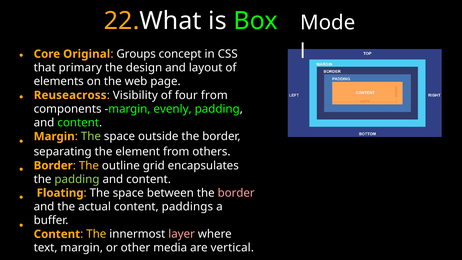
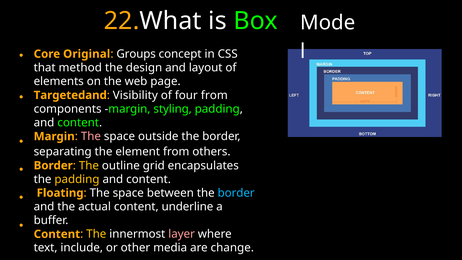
primary: primary -> method
Reuseacross: Reuseacross -> Targetedand
evenly: evenly -> styling
The at (91, 136) colour: light green -> pink
padding at (77, 179) colour: light green -> yellow
border at (236, 193) colour: pink -> light blue
paddings: paddings -> underline
text margin: margin -> include
vertical: vertical -> change
